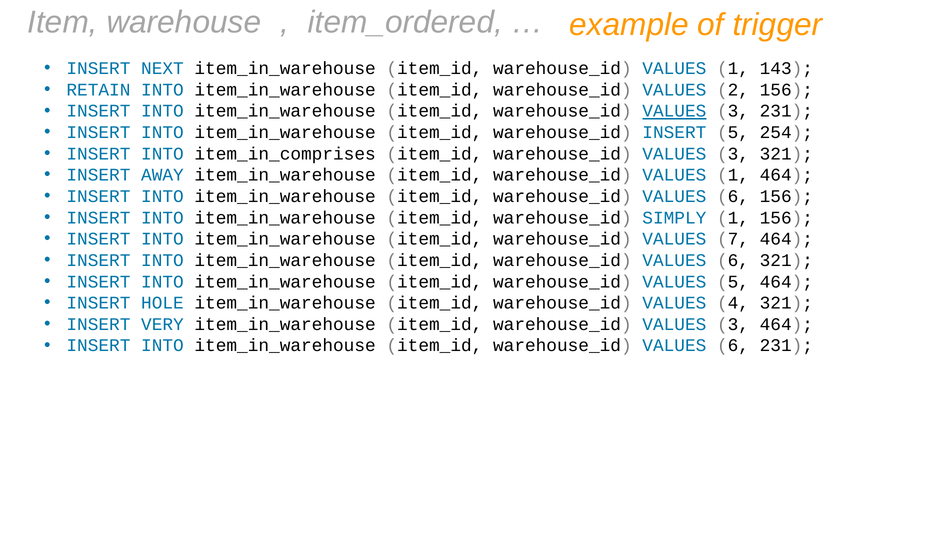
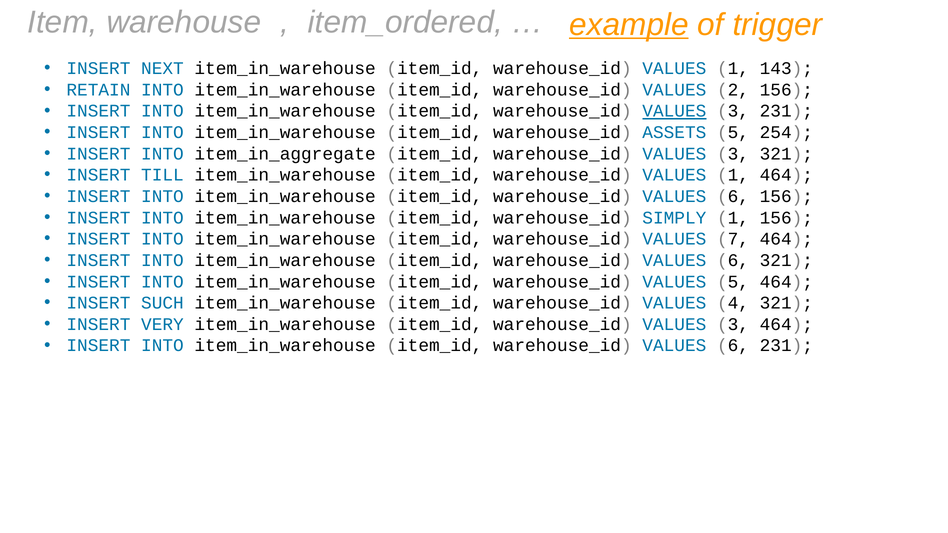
example underline: none -> present
warehouse_id INSERT: INSERT -> ASSETS
item_in_comprises: item_in_comprises -> item_in_aggregate
AWAY: AWAY -> TILL
HOLE: HOLE -> SUCH
